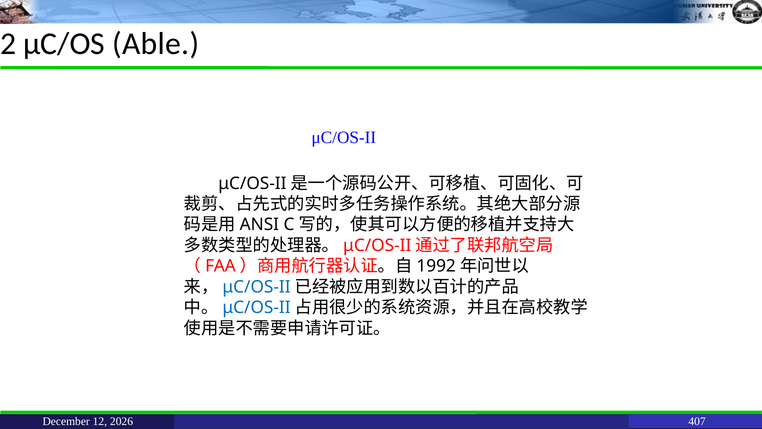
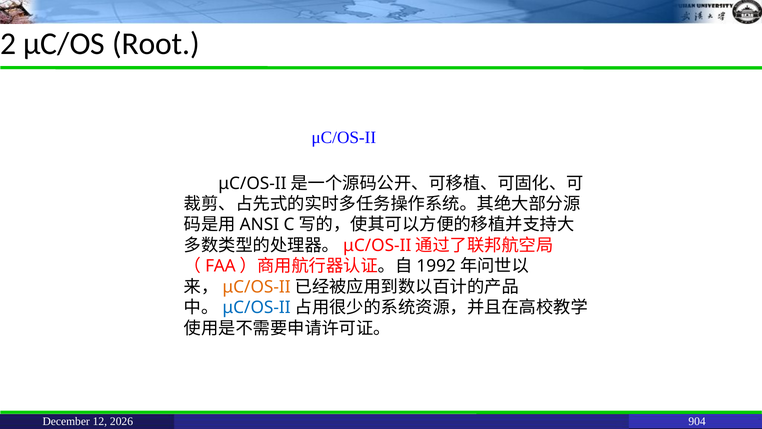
Able: Able -> Root
μC/OS-II at (257, 287) colour: blue -> orange
407: 407 -> 904
